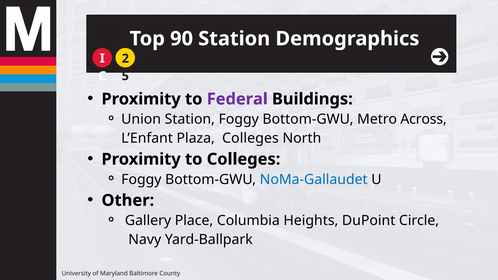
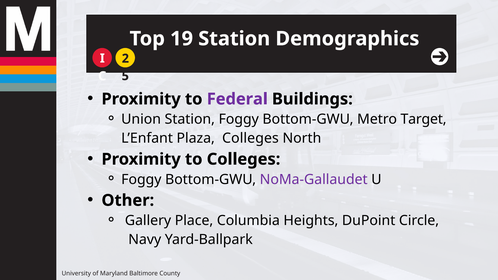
90: 90 -> 19
Across: Across -> Target
NoMa-Gallaudet colour: blue -> purple
